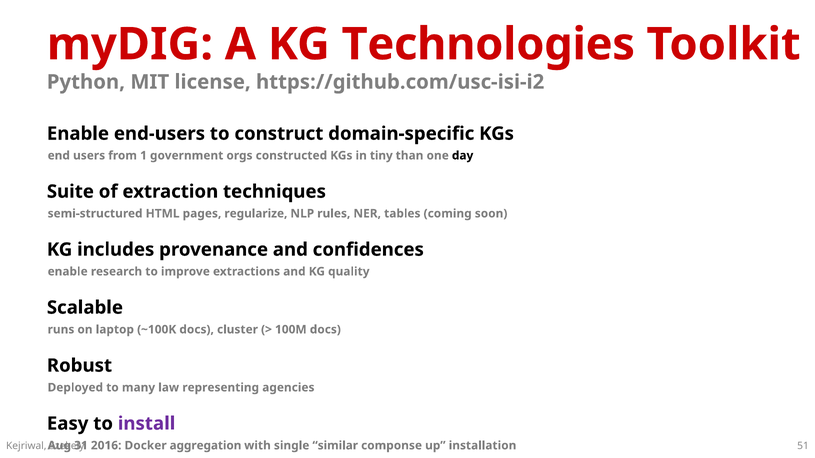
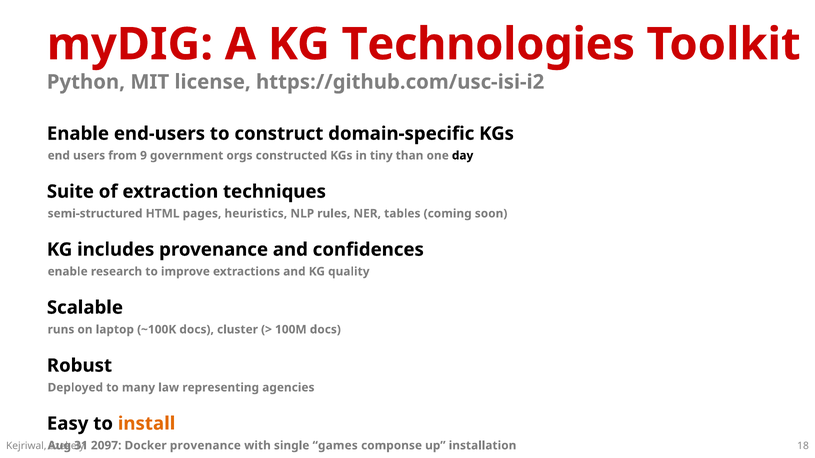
1: 1 -> 9
regularize: regularize -> heuristics
install colour: purple -> orange
51: 51 -> 18
2016: 2016 -> 2097
Docker aggregation: aggregation -> provenance
similar: similar -> games
